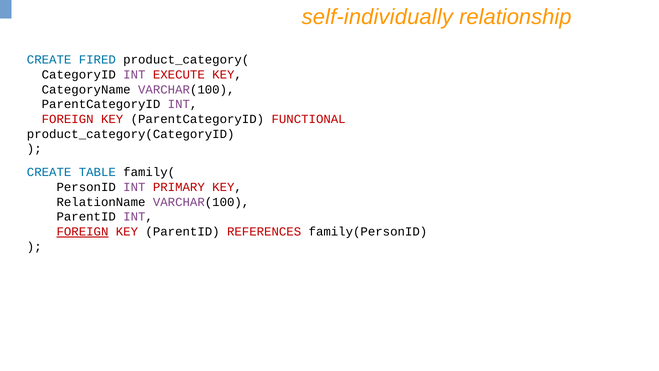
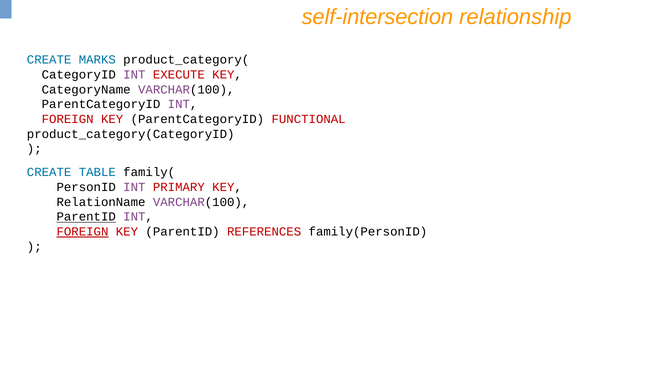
self-individually: self-individually -> self-intersection
FIRED: FIRED -> MARKS
ParentID at (86, 217) underline: none -> present
